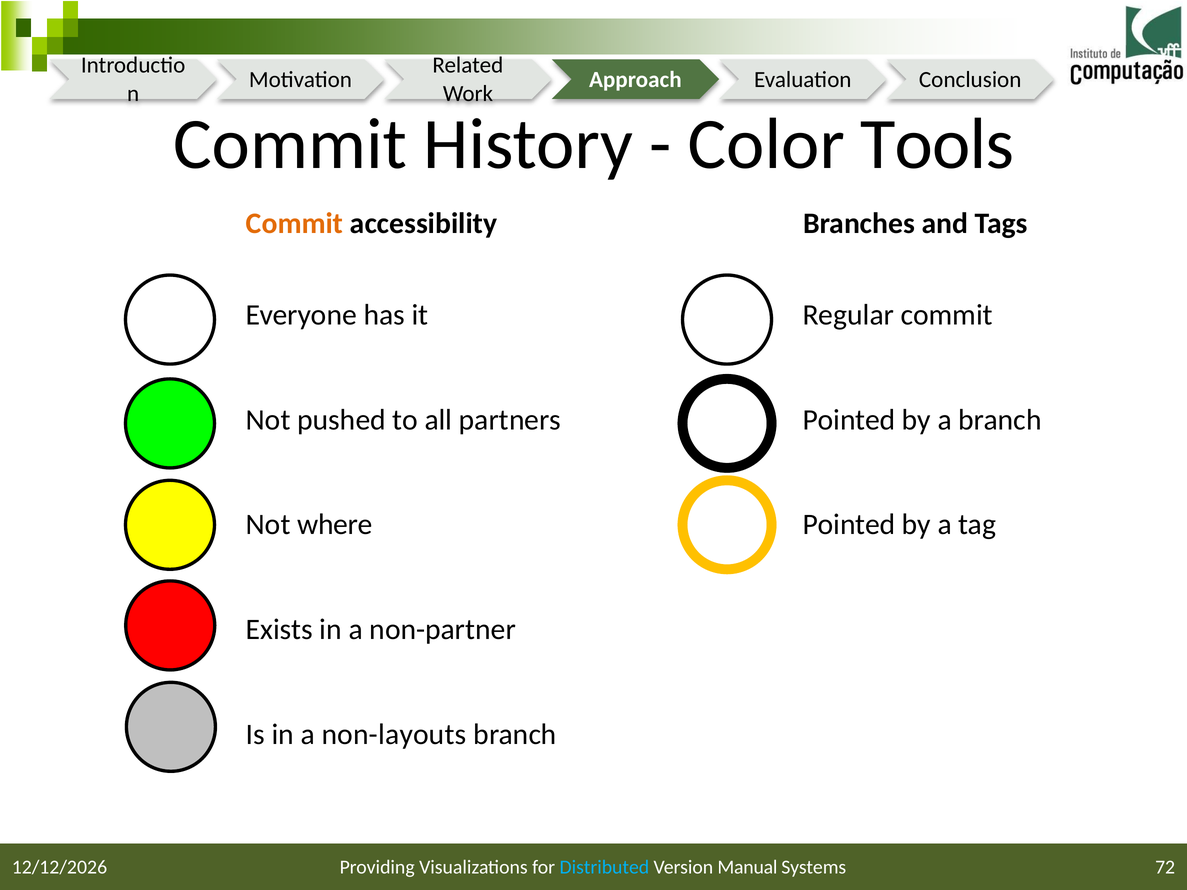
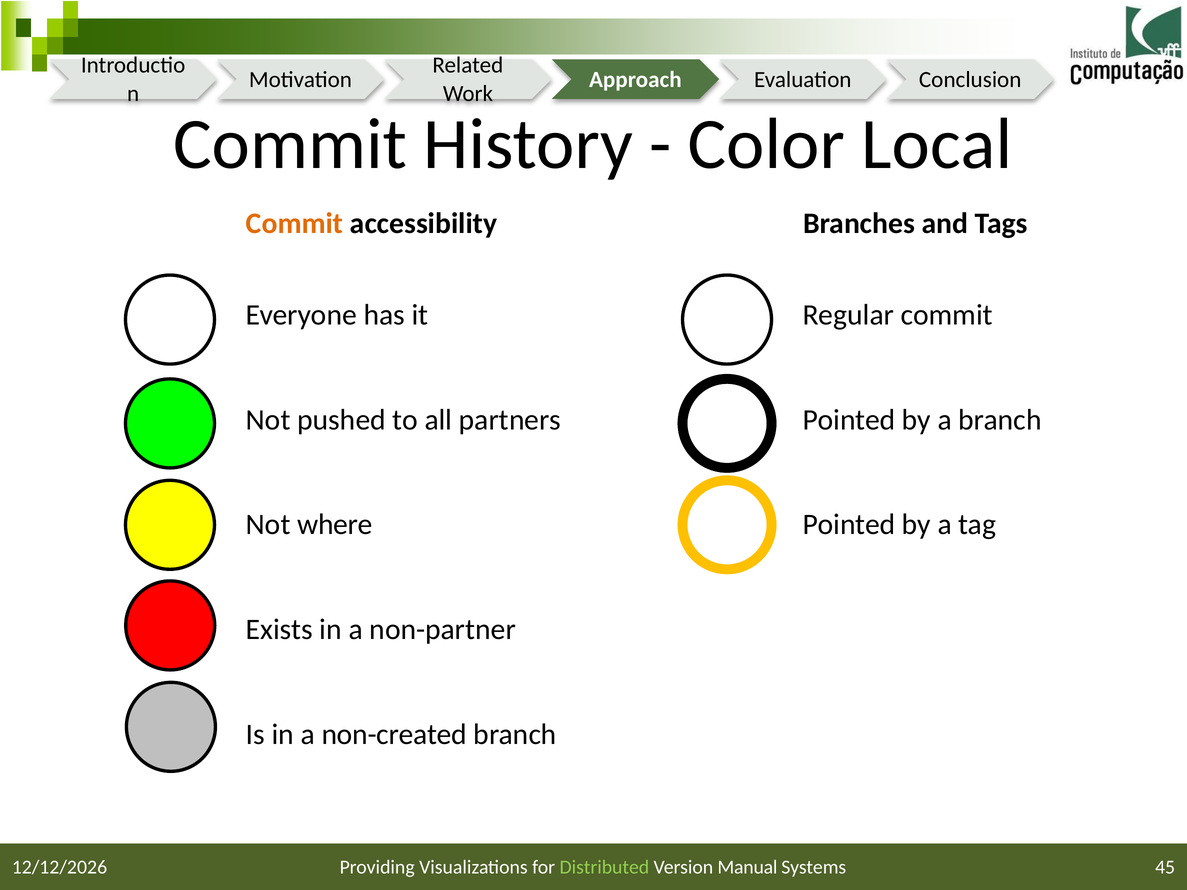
Tools: Tools -> Local
non-layouts: non-layouts -> non-created
Distributed colour: light blue -> light green
72: 72 -> 45
